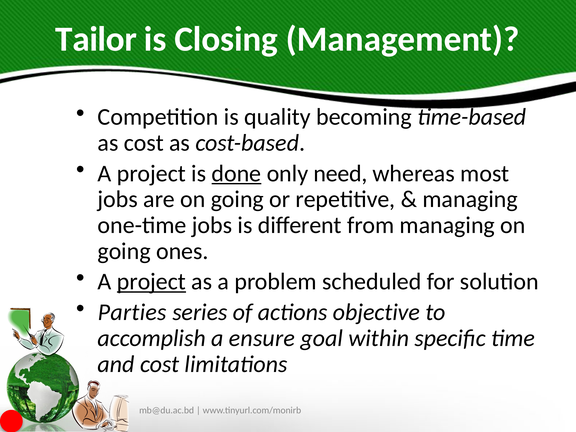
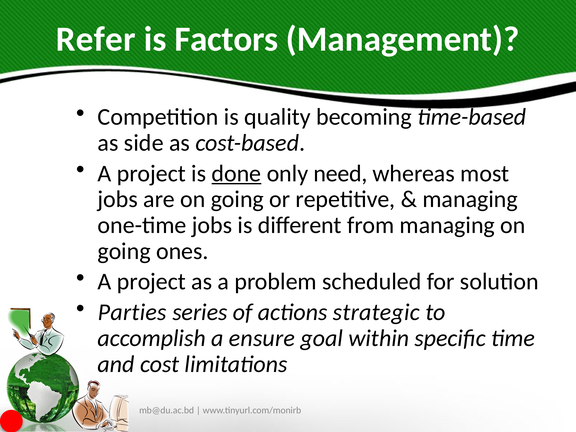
Tailor: Tailor -> Refer
Closing: Closing -> Factors
as cost: cost -> side
project at (151, 282) underline: present -> none
objective: objective -> strategic
